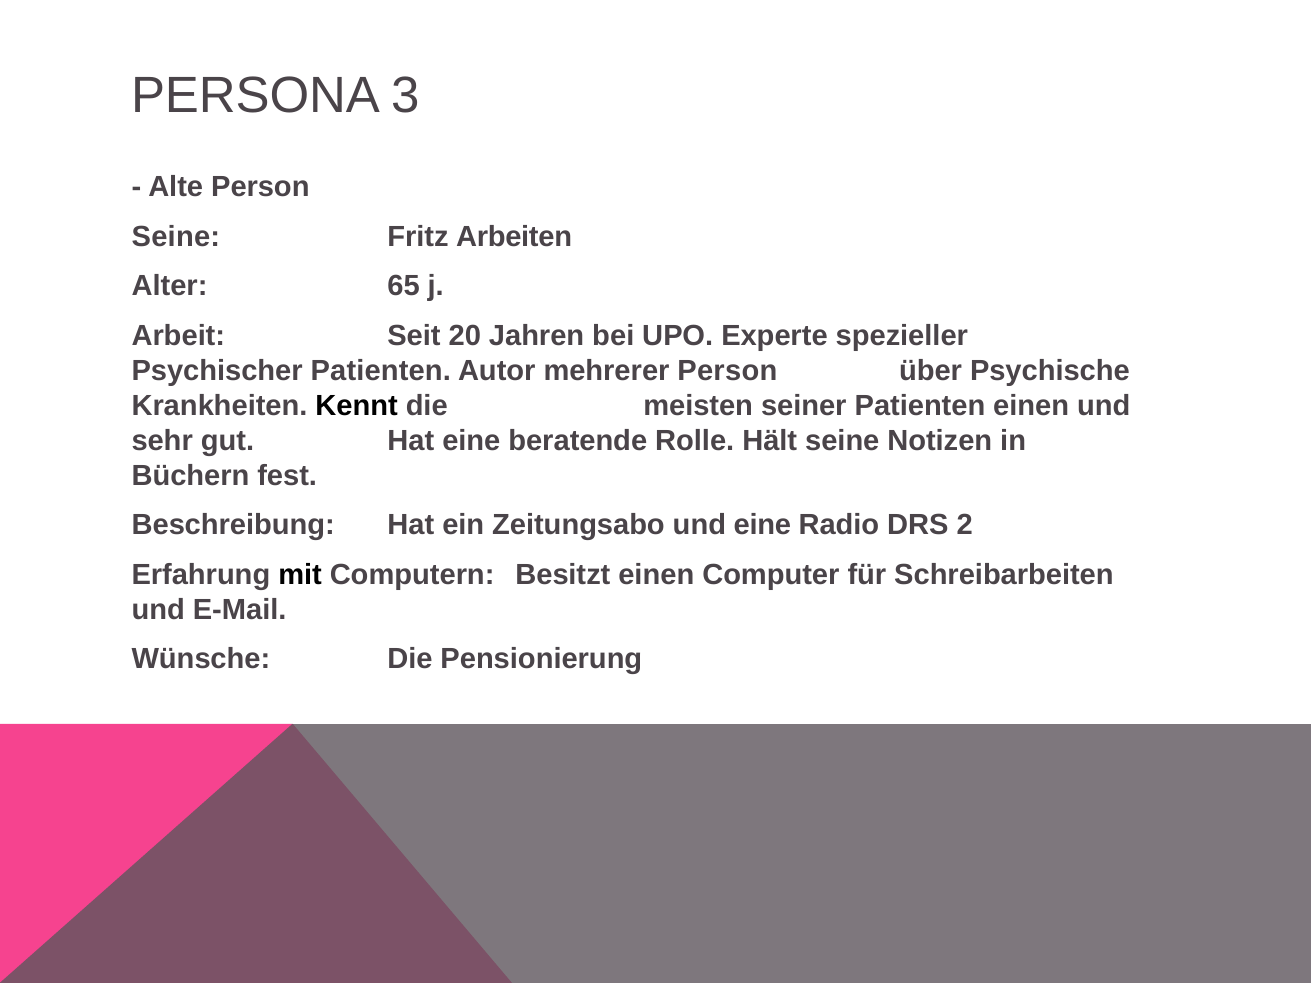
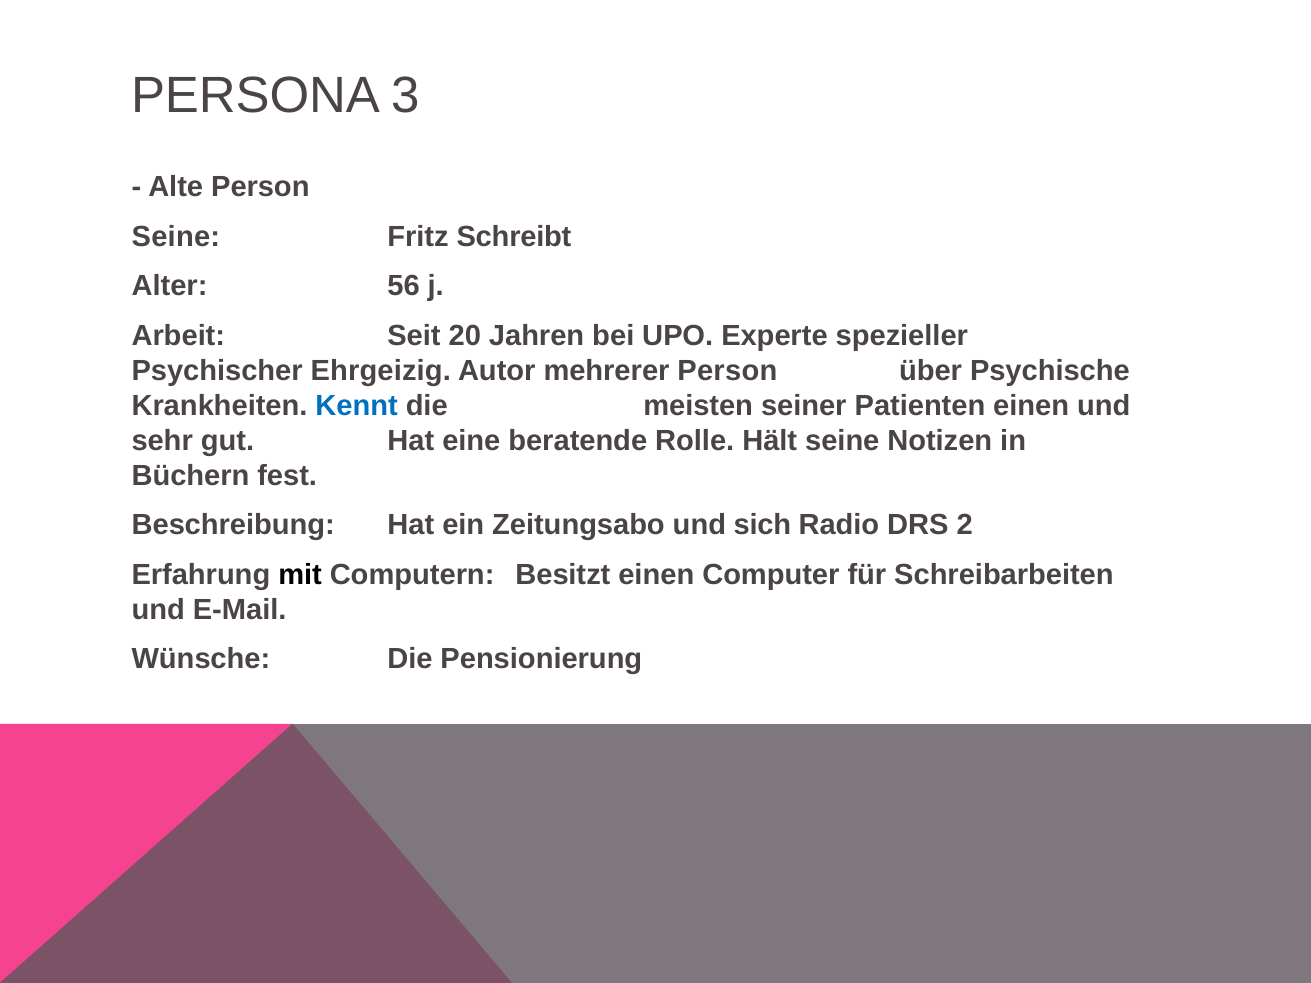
Arbeiten: Arbeiten -> Schreibt
65: 65 -> 56
Psychischer Patienten: Patienten -> Ehrgeizig
Kennt colour: black -> blue
und eine: eine -> sich
